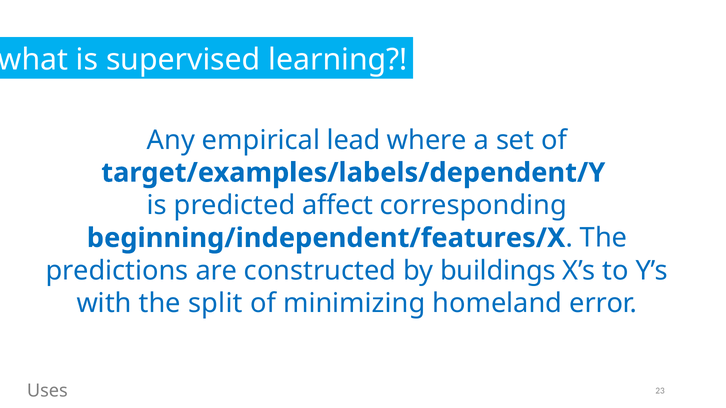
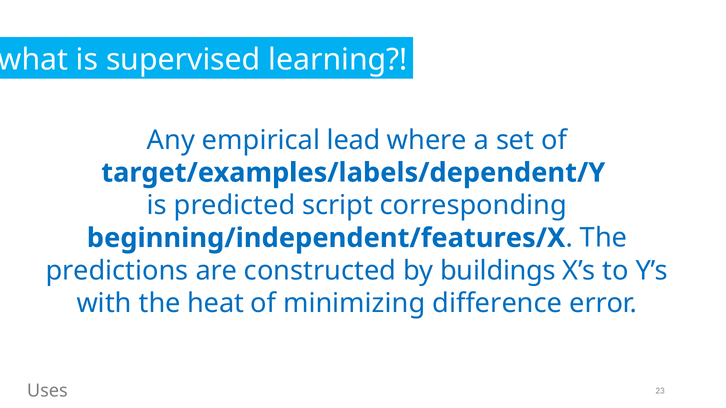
affect: affect -> script
split: split -> heat
homeland: homeland -> difference
